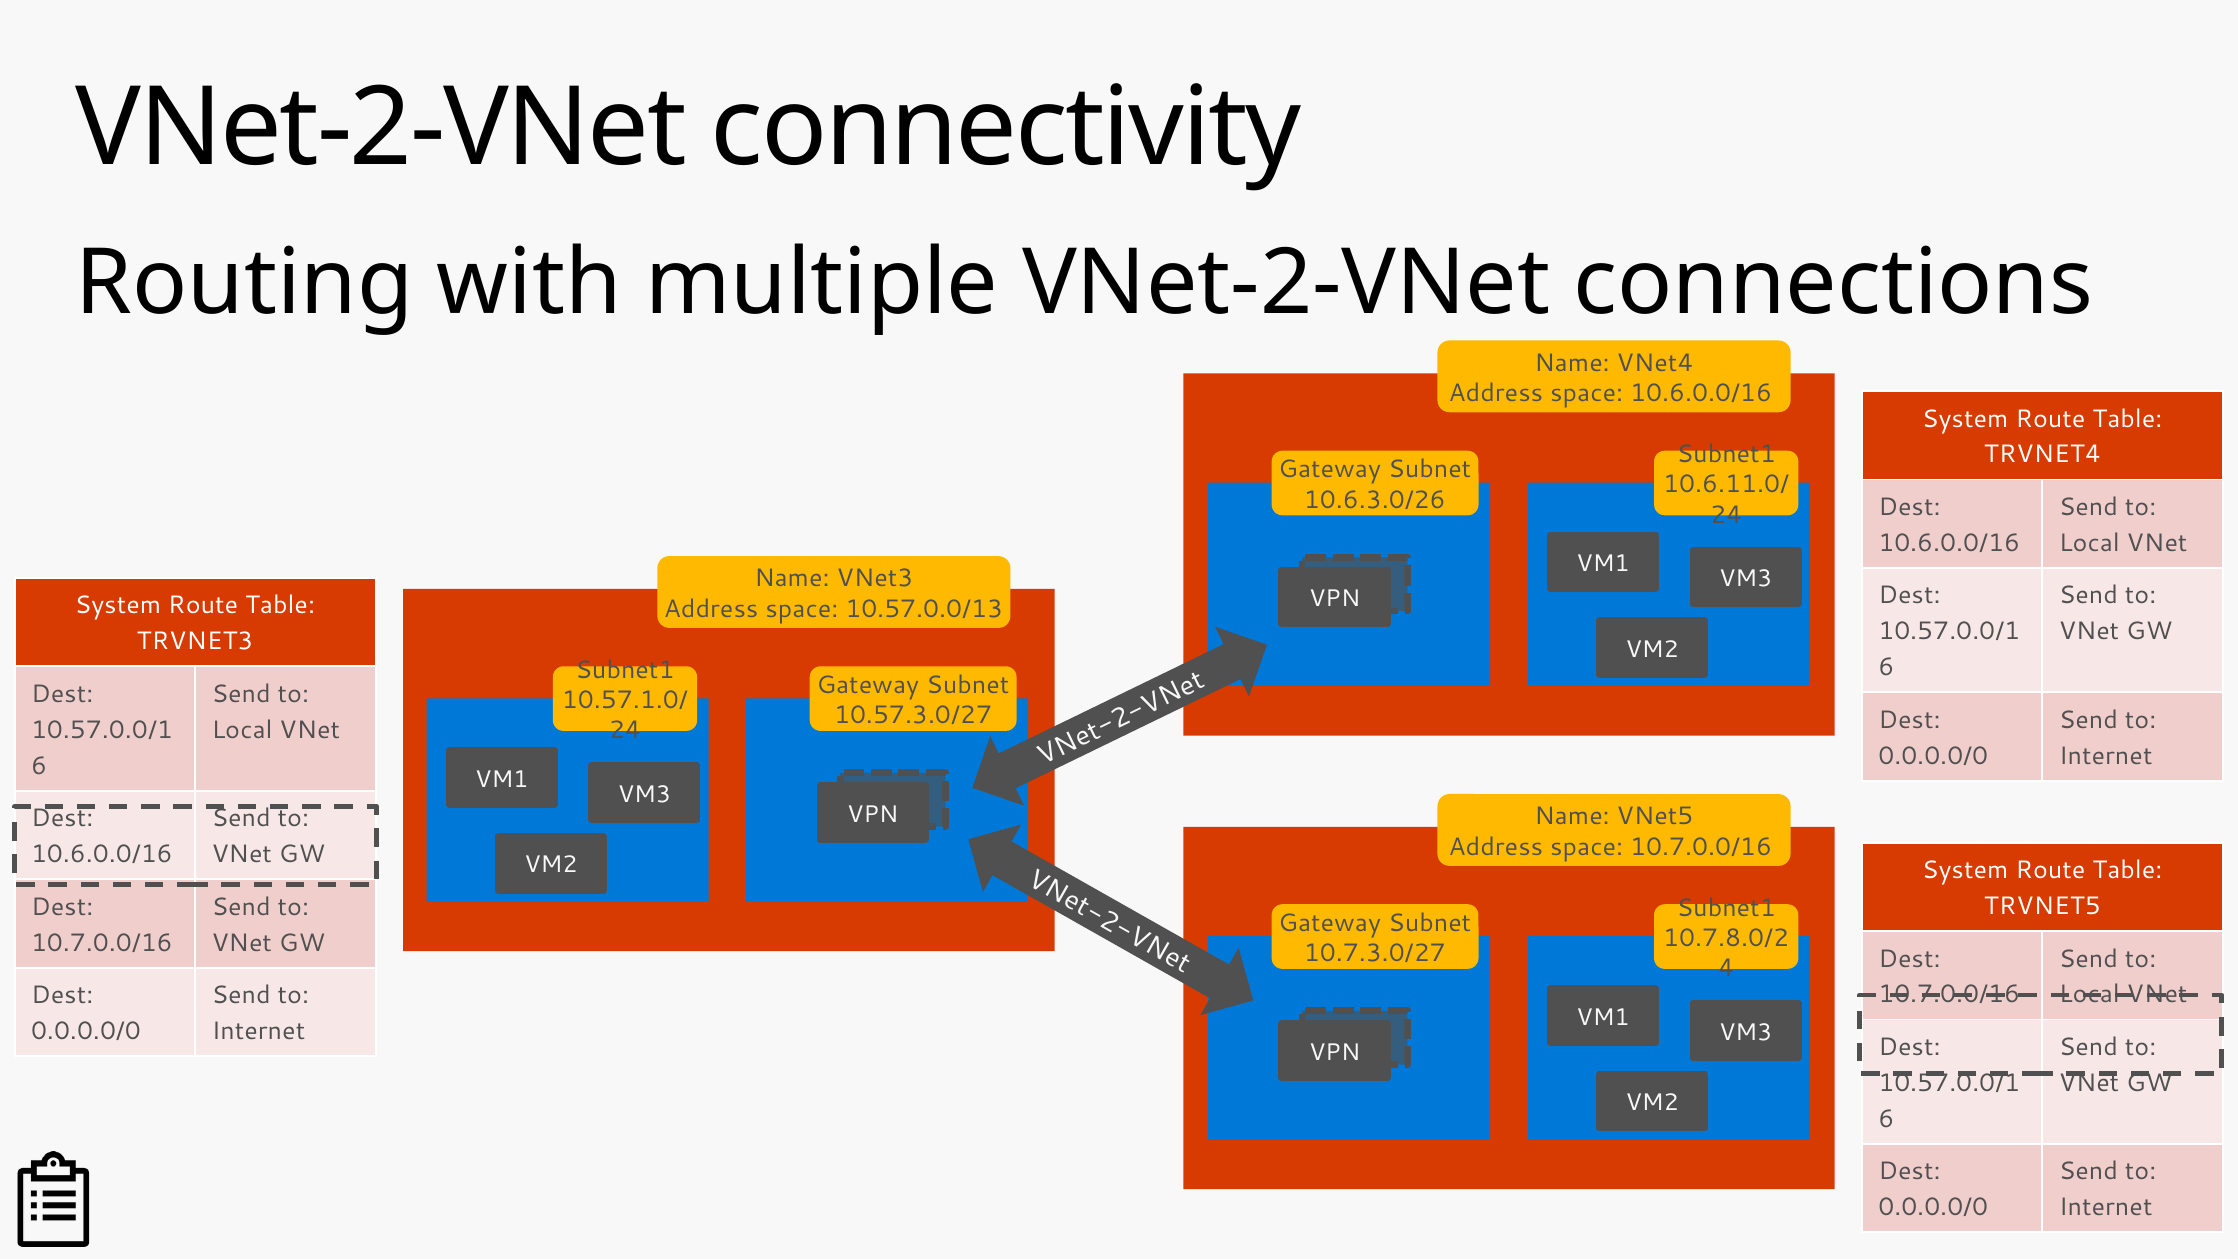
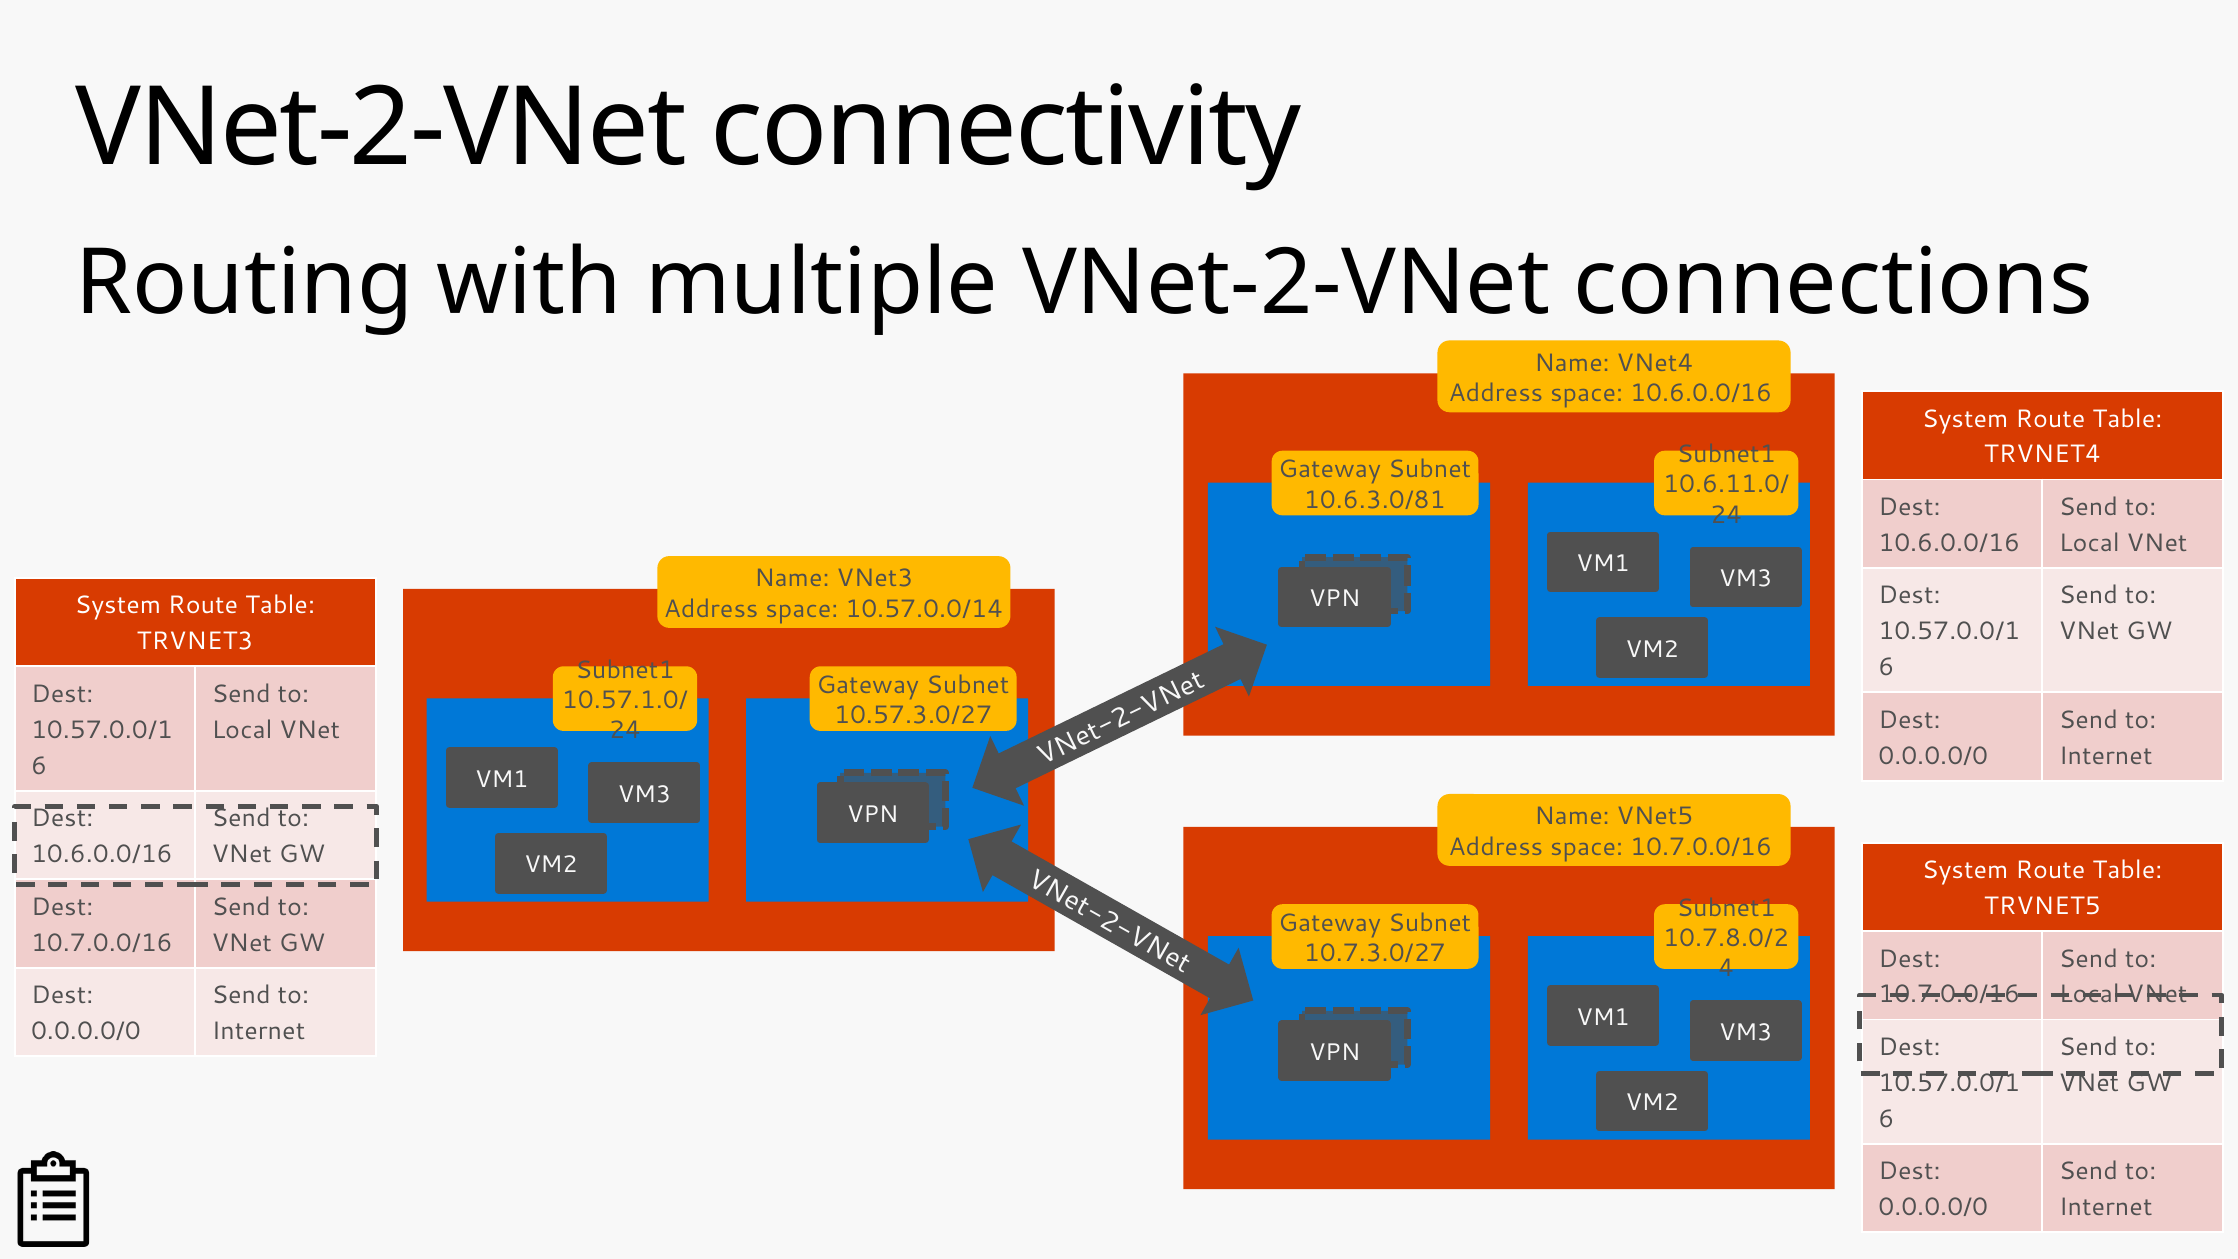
10.6.3.0/26: 10.6.3.0/26 -> 10.6.3.0/81
10.57.0.0/13: 10.57.0.0/13 -> 10.57.0.0/14
